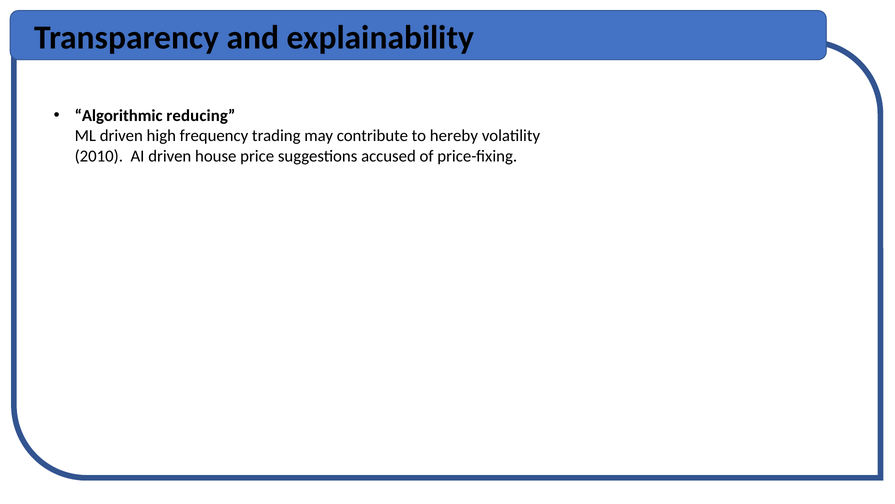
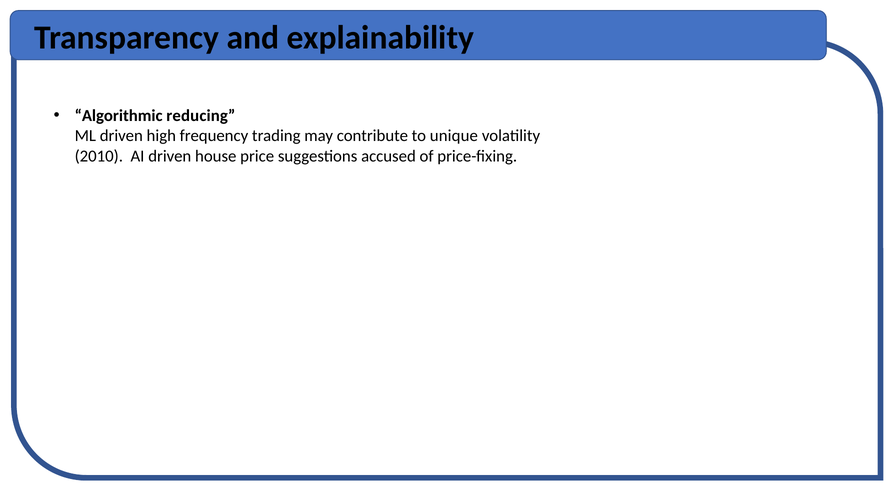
hereby: hereby -> unique
